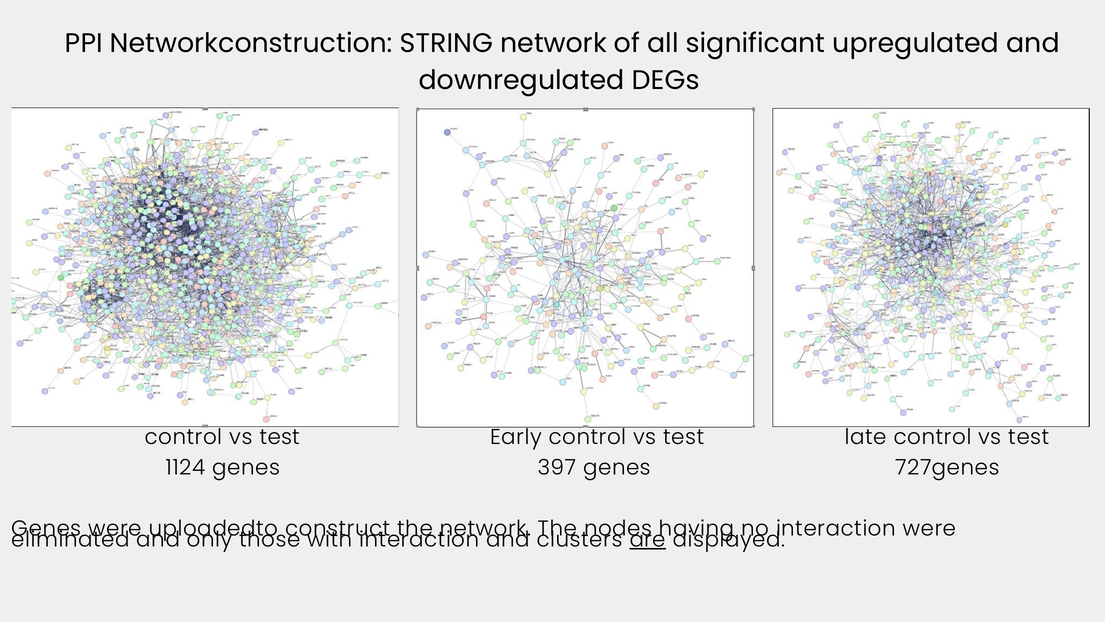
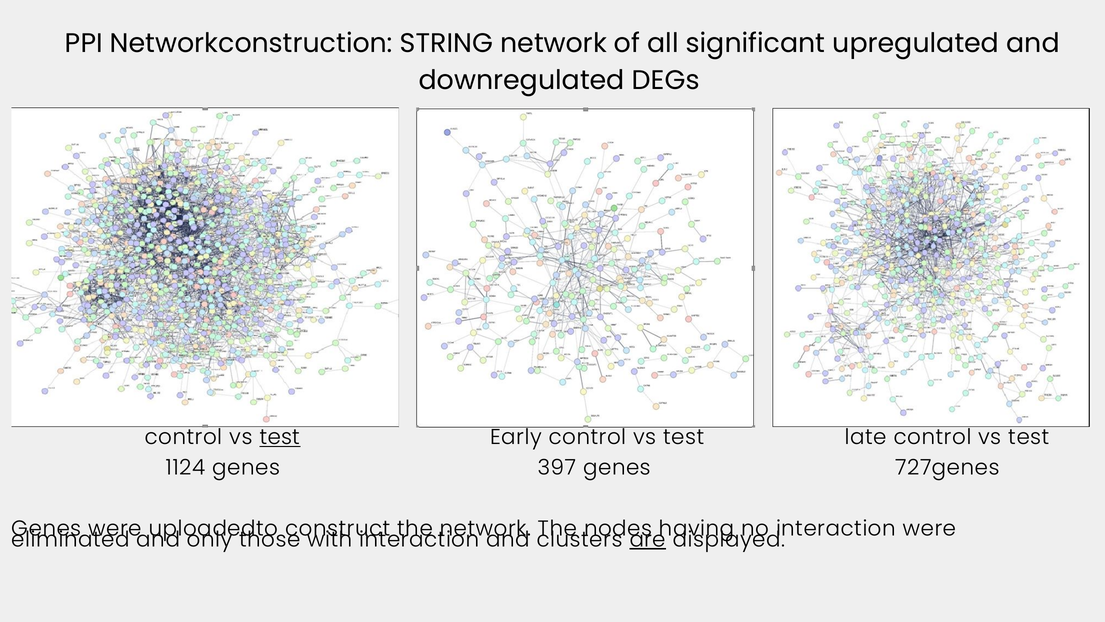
test at (280, 437) underline: none -> present
